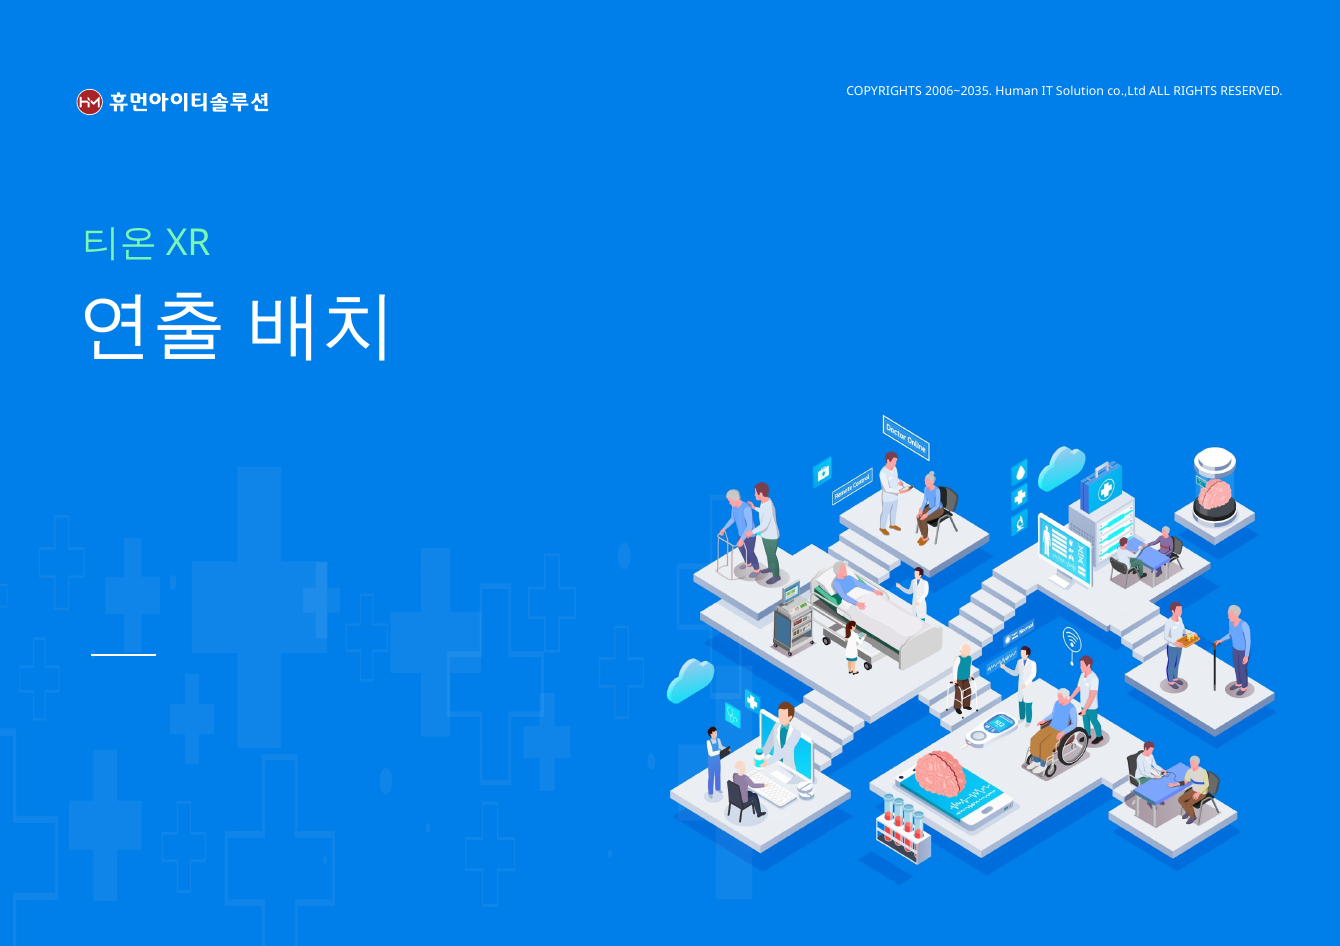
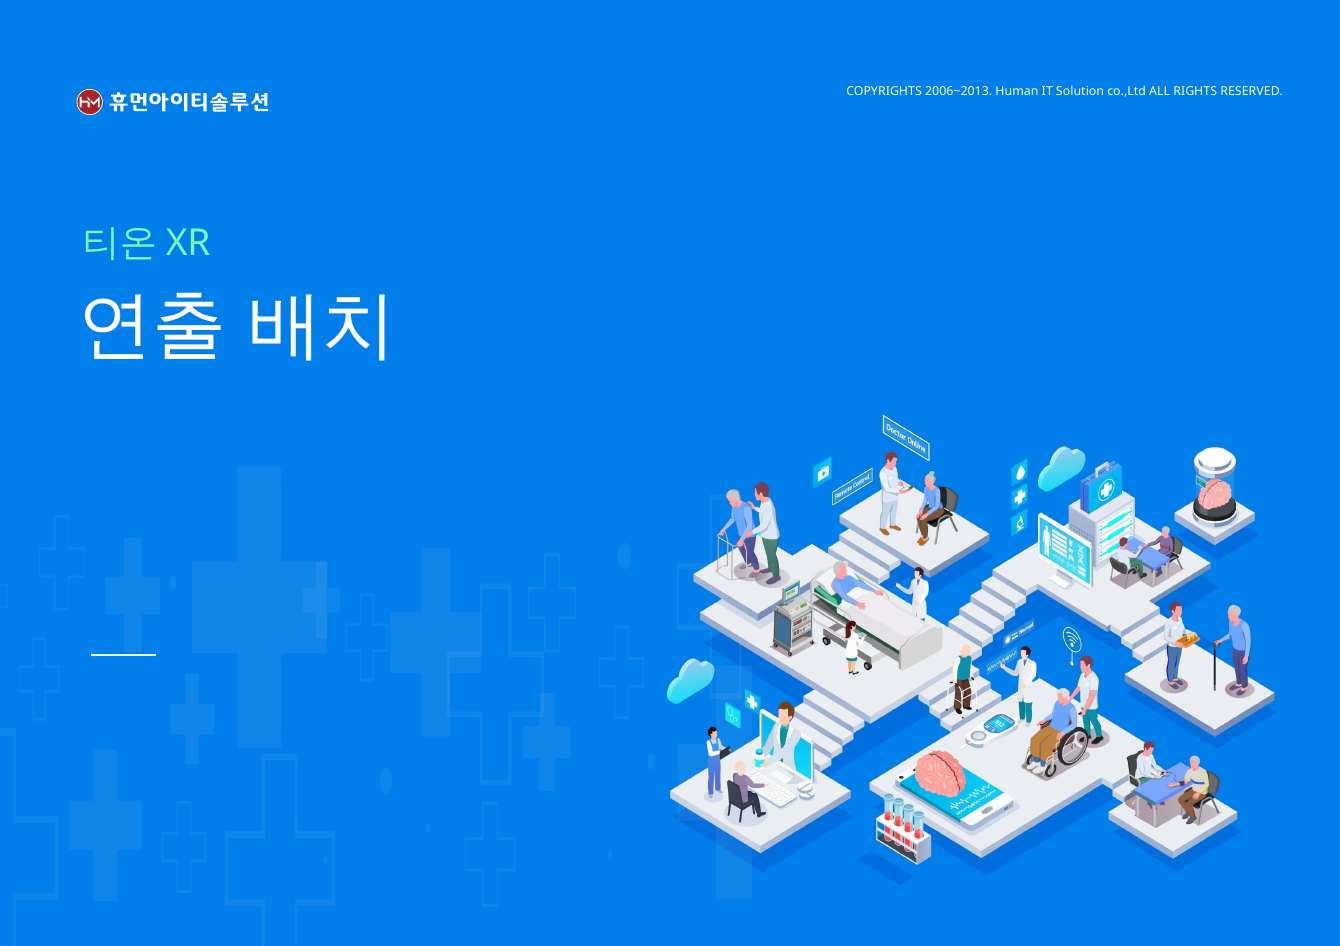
2006~2035: 2006~2035 -> 2006~2013
